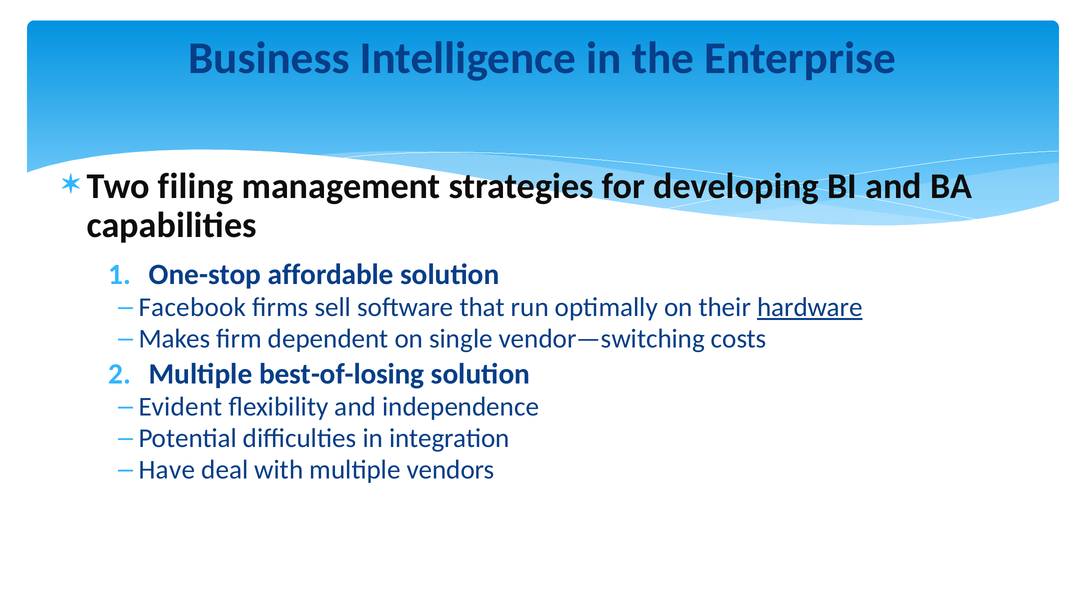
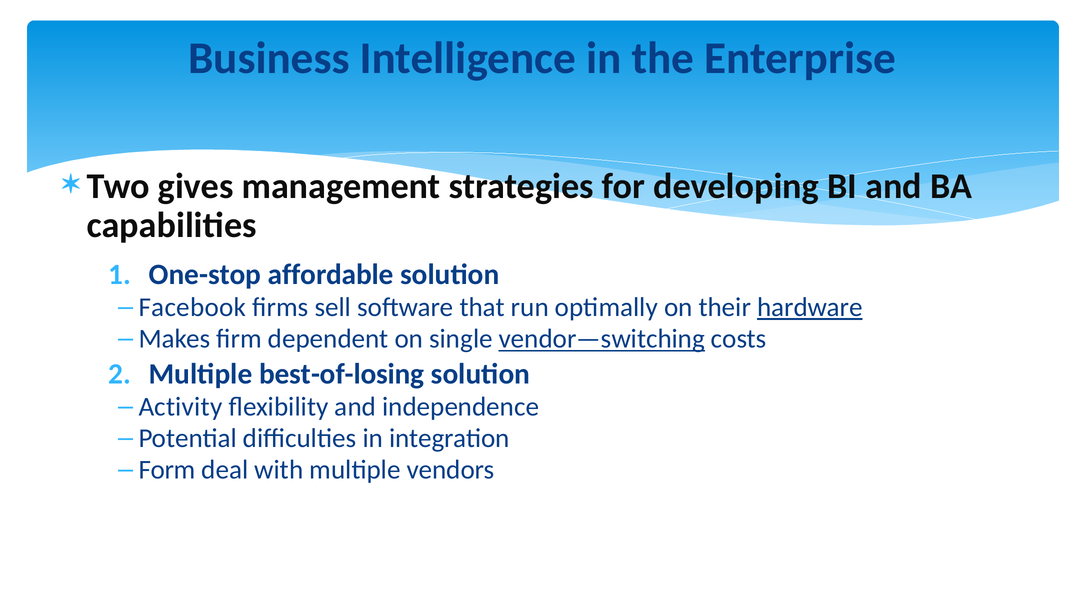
filing: filing -> gives
vendor—switching underline: none -> present
Evident: Evident -> Activity
Have: Have -> Form
